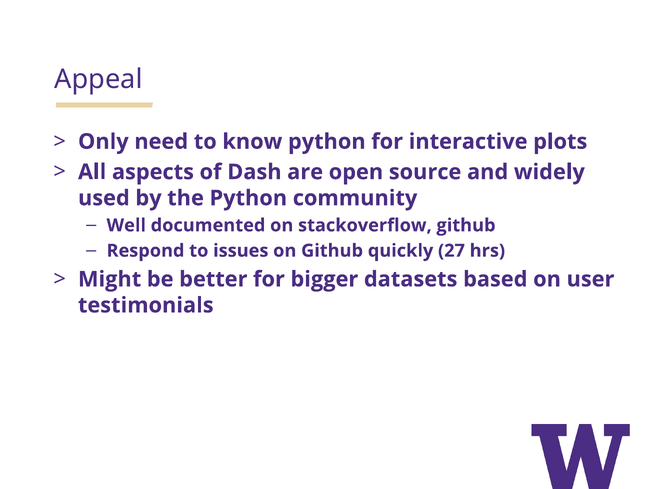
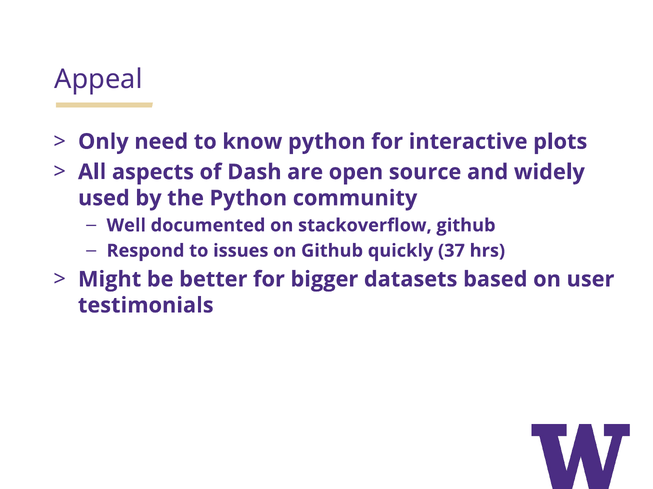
27: 27 -> 37
